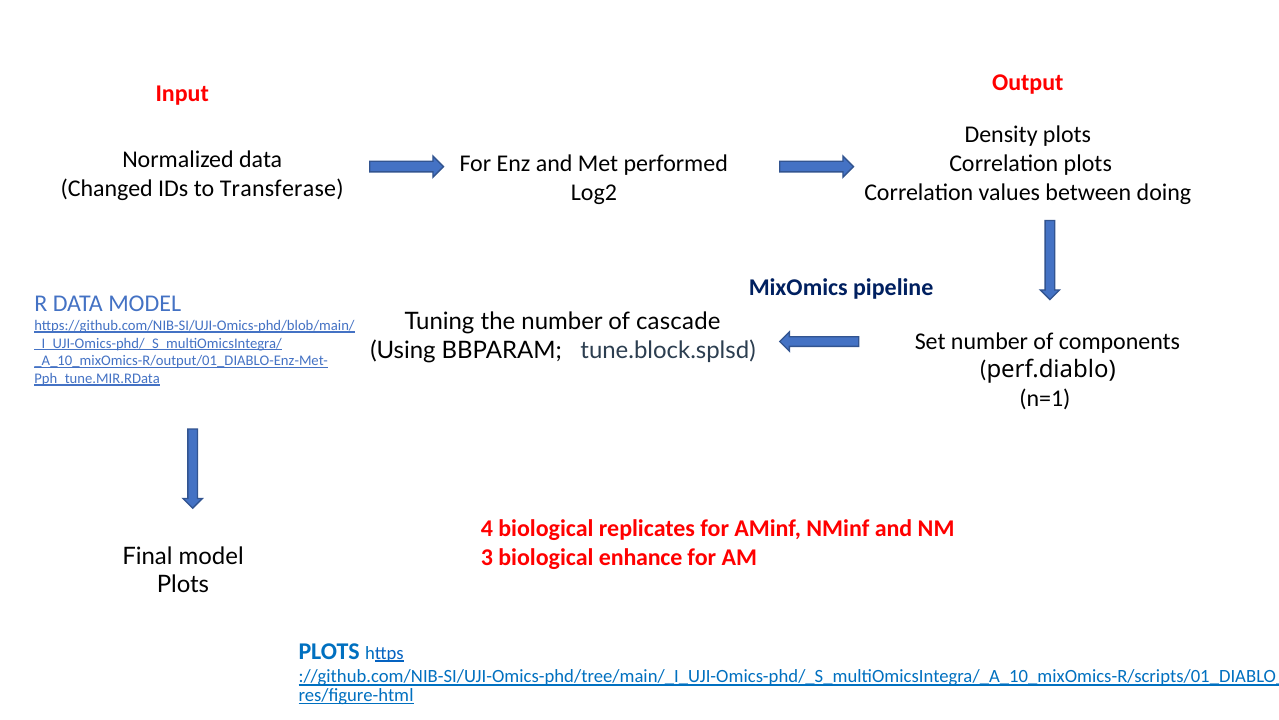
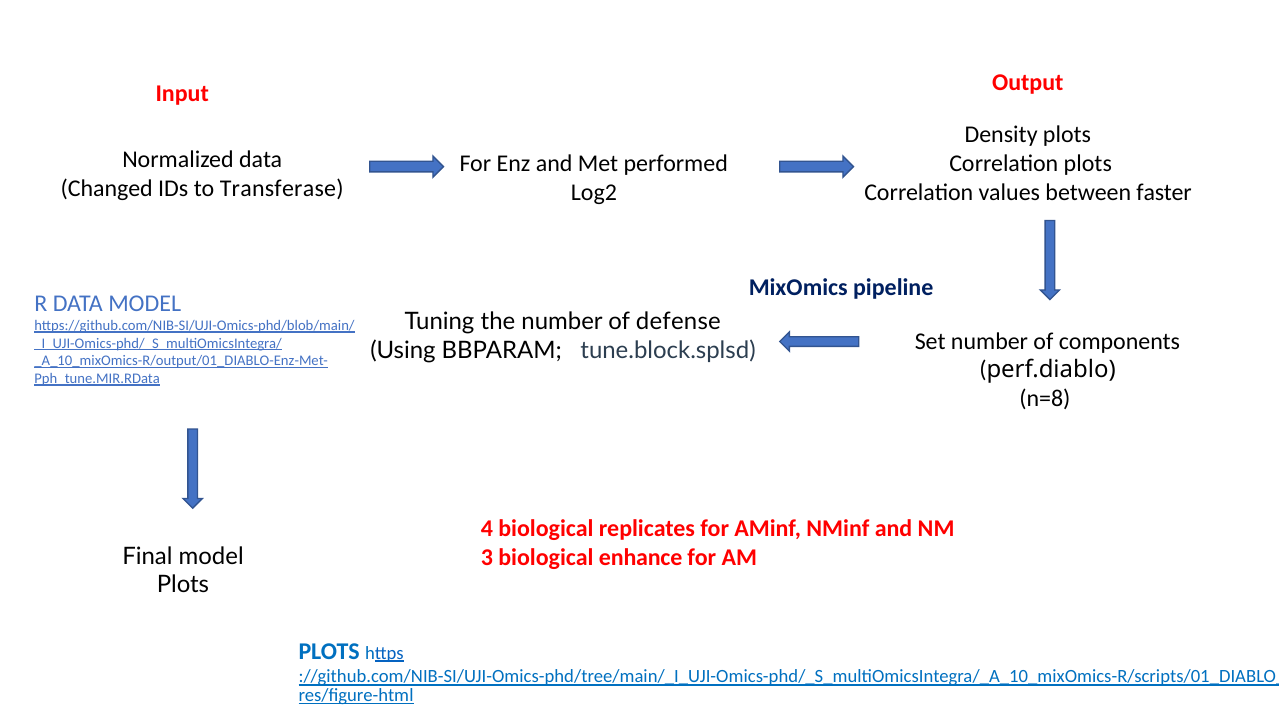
doing: doing -> faster
cascade: cascade -> defense
n=1: n=1 -> n=8
